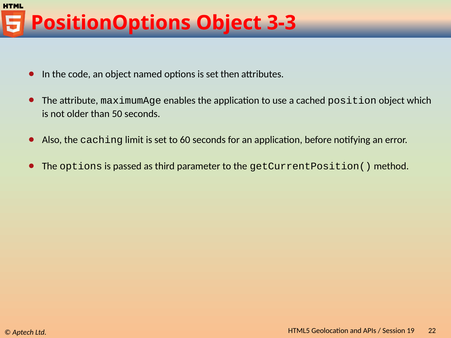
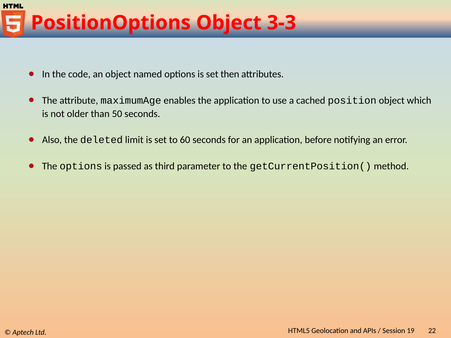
caching: caching -> deleted
